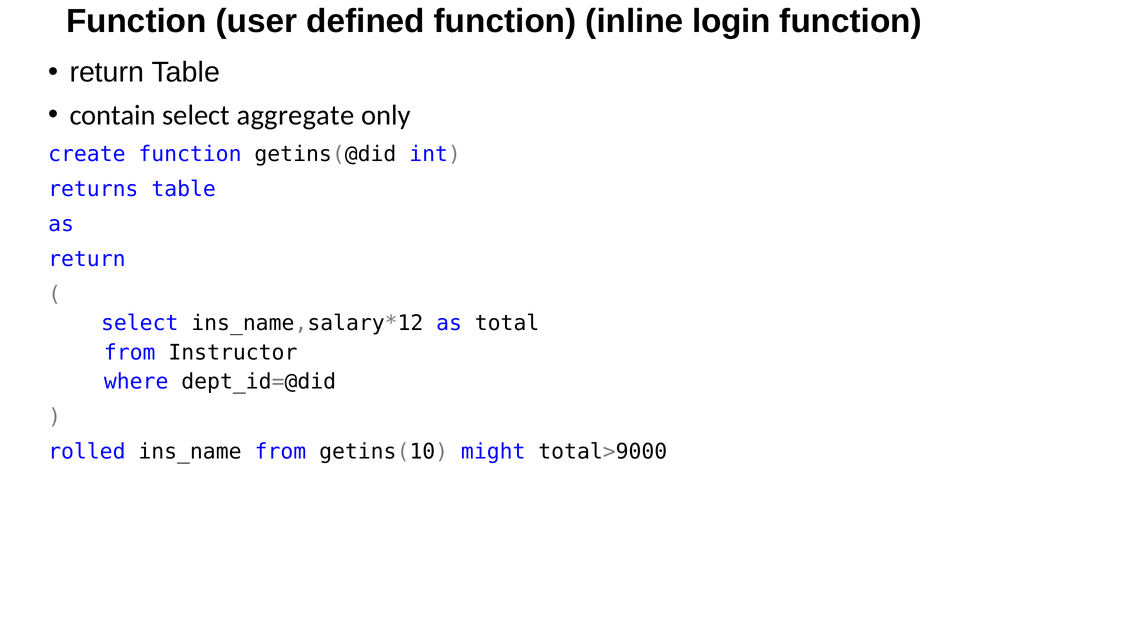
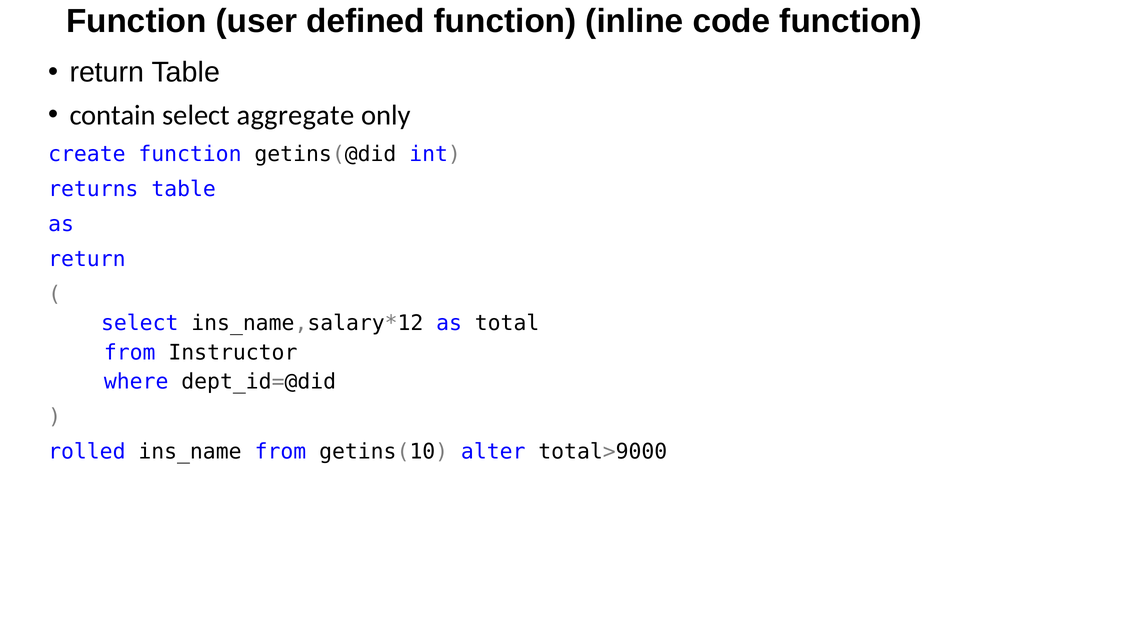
login: login -> code
might: might -> alter
